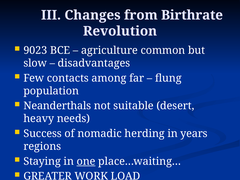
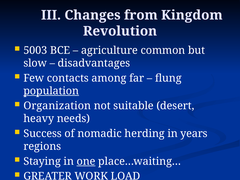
Birthrate: Birthrate -> Kingdom
9023: 9023 -> 5003
population underline: none -> present
Neanderthals: Neanderthals -> Organization
